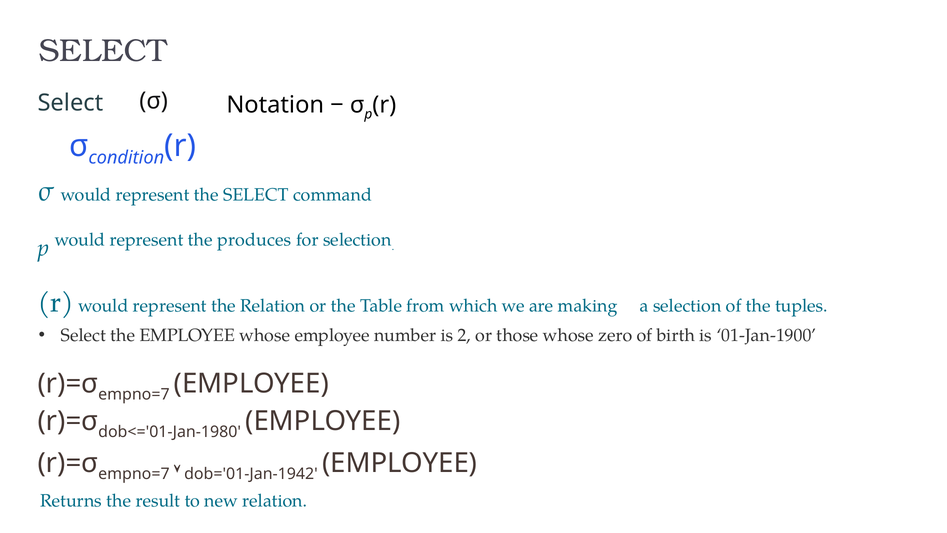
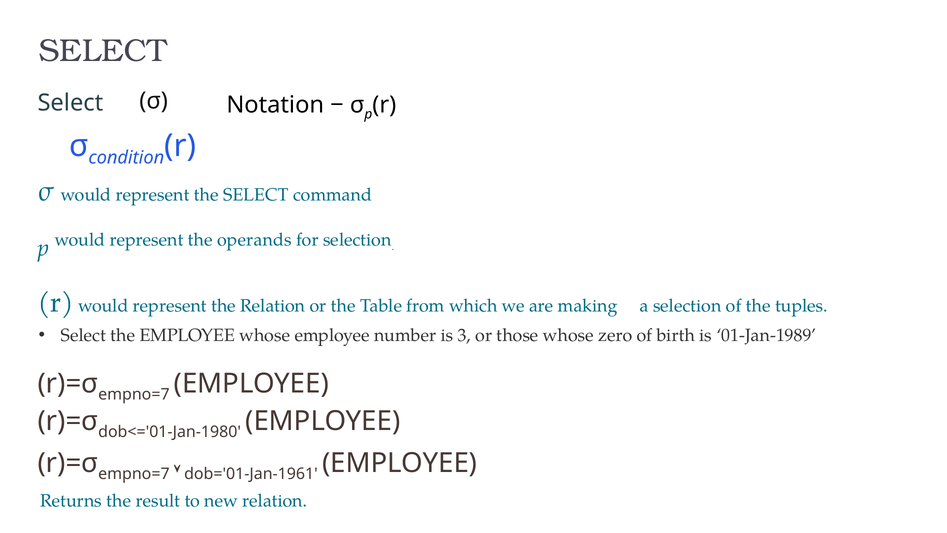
produces: produces -> operands
2: 2 -> 3
01-Jan-1900: 01-Jan-1900 -> 01-Jan-1989
dob='01-Jan-1942: dob='01-Jan-1942 -> dob='01-Jan-1961
